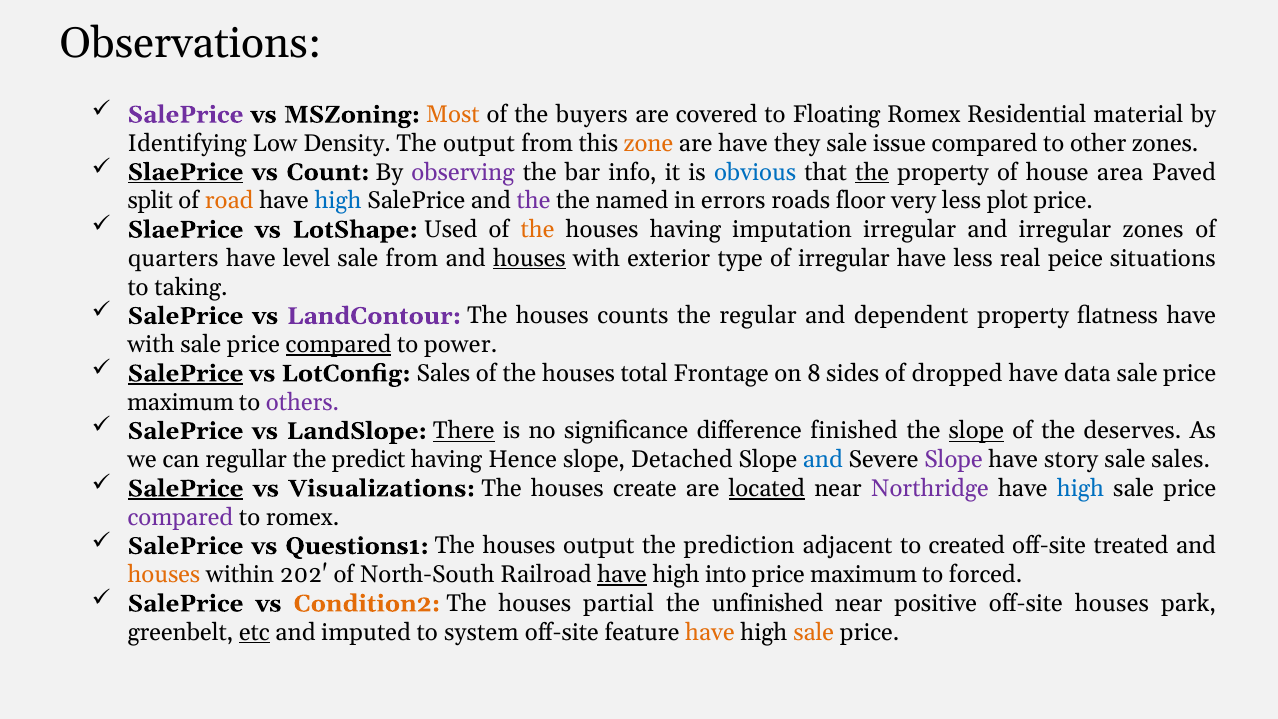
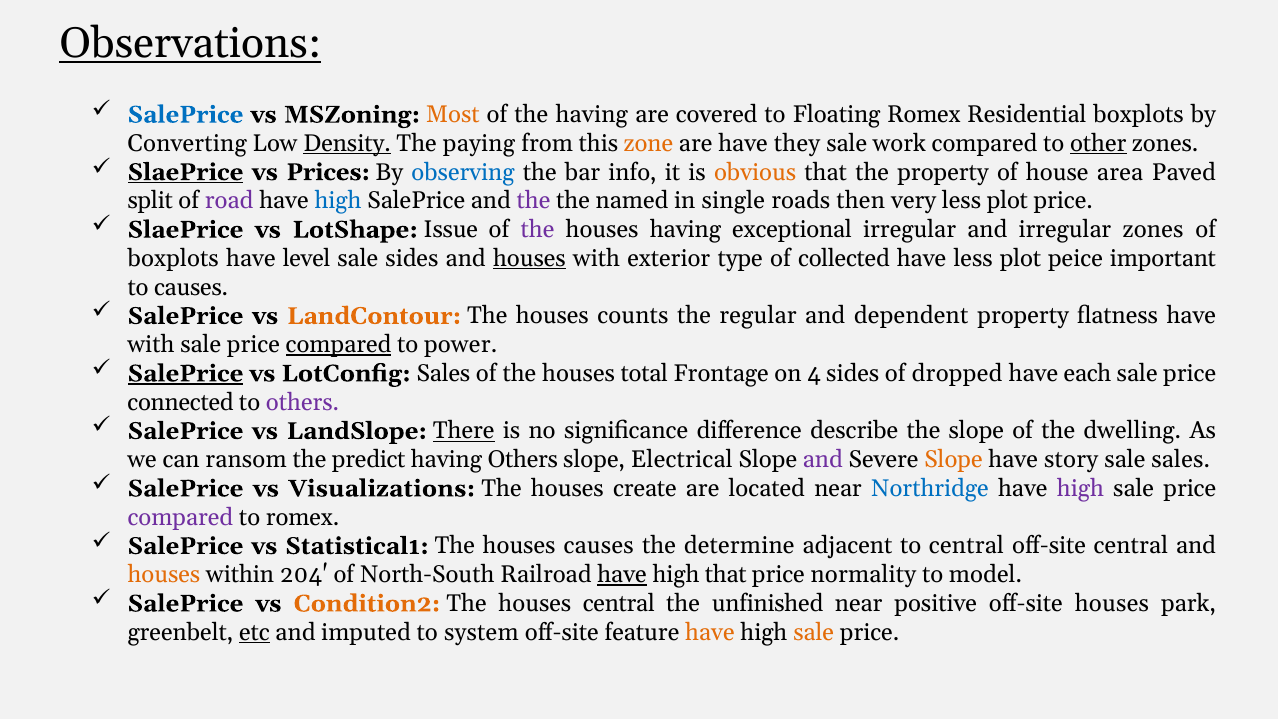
Observations underline: none -> present
SalePrice at (185, 115) colour: purple -> blue
the buyers: buyers -> having
Residential material: material -> boxplots
Identifying: Identifying -> Converting
Density underline: none -> present
The output: output -> paying
issue: issue -> work
other underline: none -> present
Count: Count -> Prices
observing colour: purple -> blue
obvious colour: blue -> orange
the at (872, 172) underline: present -> none
road colour: orange -> purple
errors: errors -> single
floor: floor -> then
Used: Used -> Issue
the at (537, 230) colour: orange -> purple
imputation: imputation -> exceptional
quarters at (173, 258): quarters -> boxplots
sale from: from -> sides
of irregular: irregular -> collected
have less real: real -> plot
situations: situations -> important
to taking: taking -> causes
LandContour colour: purple -> orange
8: 8 -> 4
data: data -> each
maximum at (181, 402): maximum -> connected
finished: finished -> describe
slope at (976, 431) underline: present -> none
deserves: deserves -> dwelling
regullar: regullar -> ransom
having Hence: Hence -> Others
Detached: Detached -> Electrical
and at (823, 460) colour: blue -> purple
Slope at (953, 460) colour: purple -> orange
SalePrice at (185, 488) underline: present -> none
located underline: present -> none
Northridge colour: purple -> blue
high at (1080, 488) colour: blue -> purple
Questions1: Questions1 -> Statistical1
houses output: output -> causes
prediction: prediction -> determine
to created: created -> central
off-site treated: treated -> central
202: 202 -> 204
high into: into -> that
maximum at (864, 575): maximum -> normality
forced: forced -> model
houses partial: partial -> central
